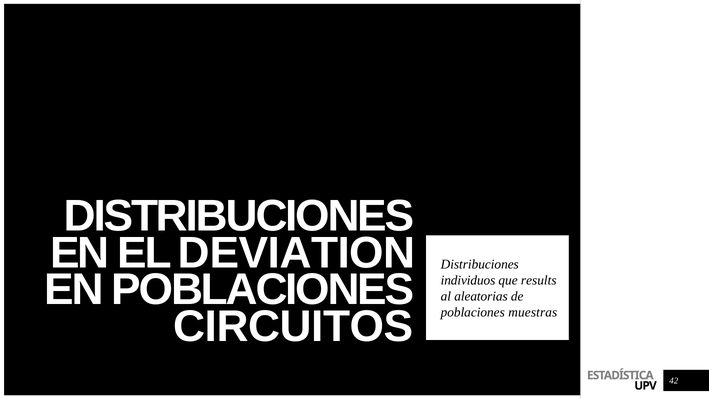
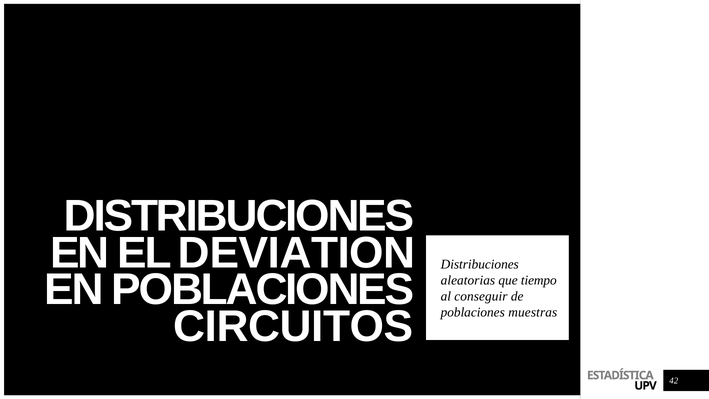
individuos: individuos -> aleatorias
results: results -> tiempo
aleatorias: aleatorias -> conseguir
